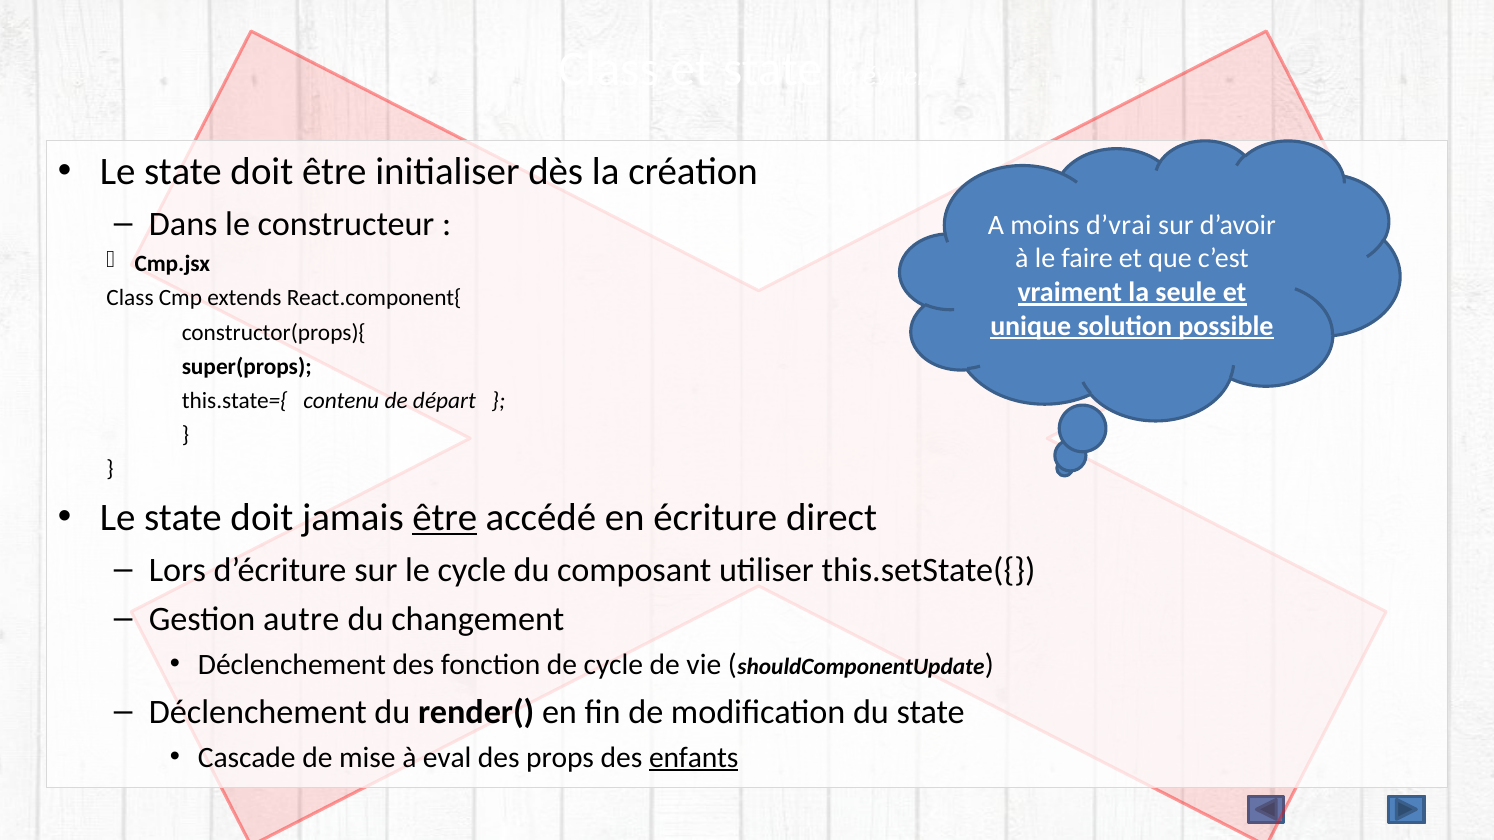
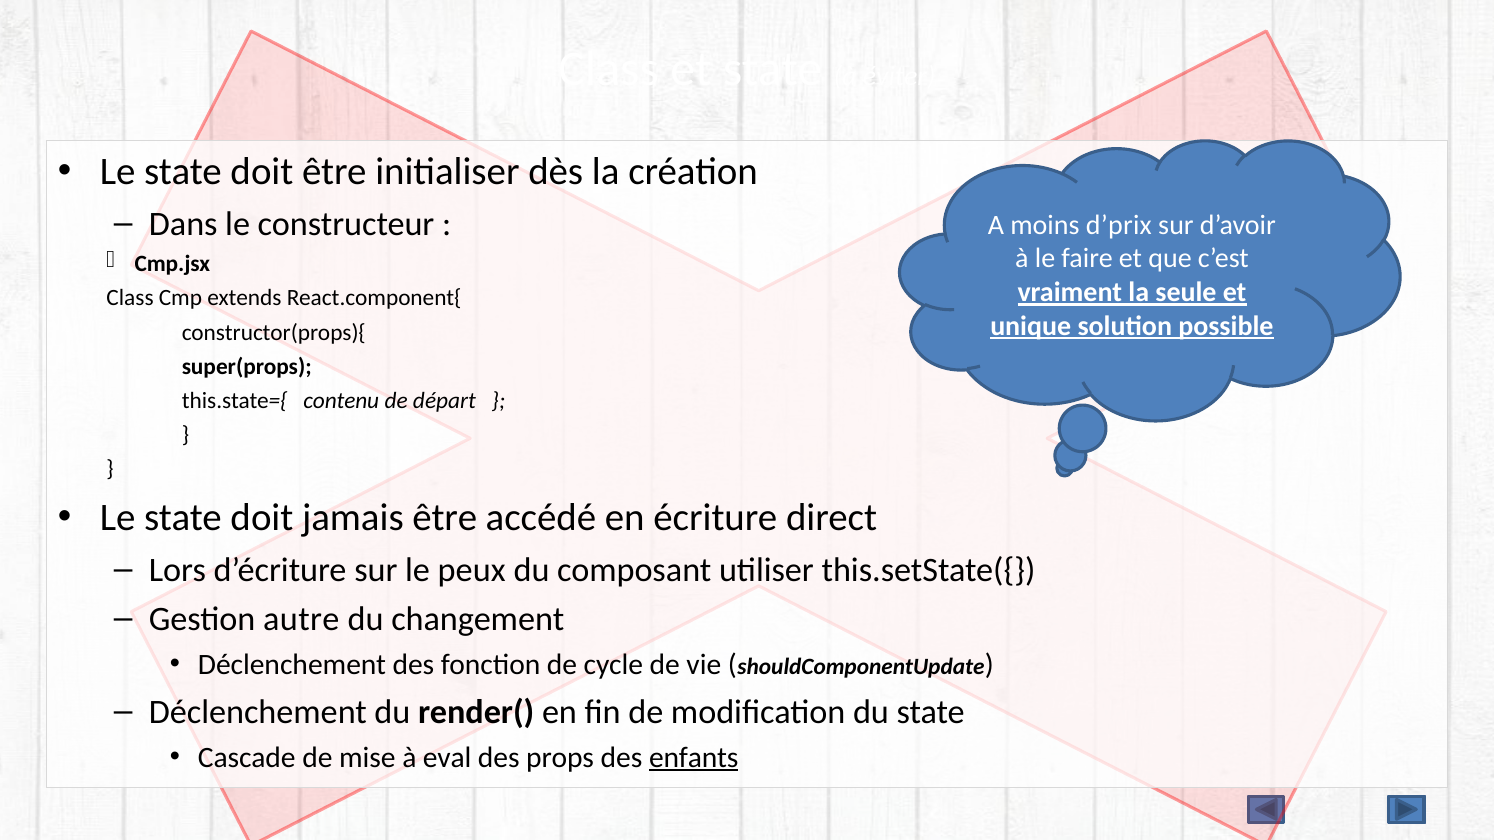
d’vrai: d’vrai -> d’prix
être at (445, 518) underline: present -> none
le cycle: cycle -> peux
